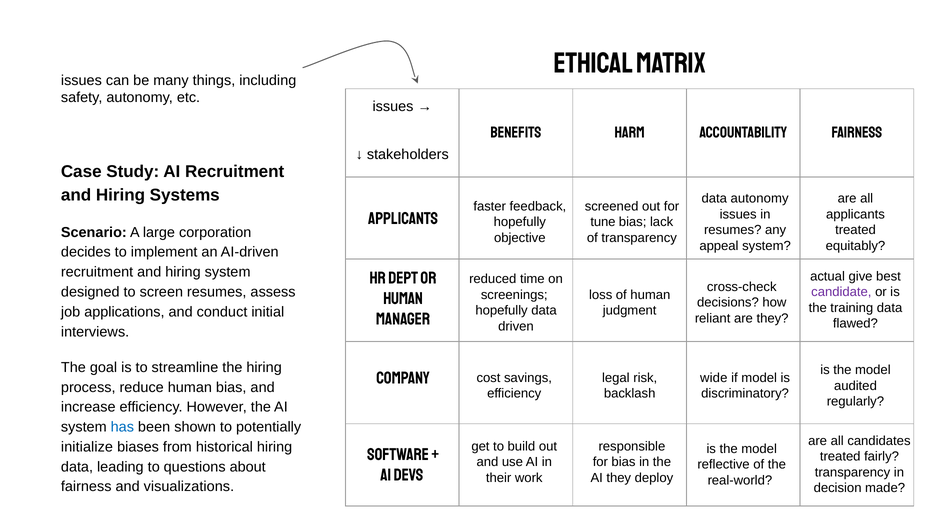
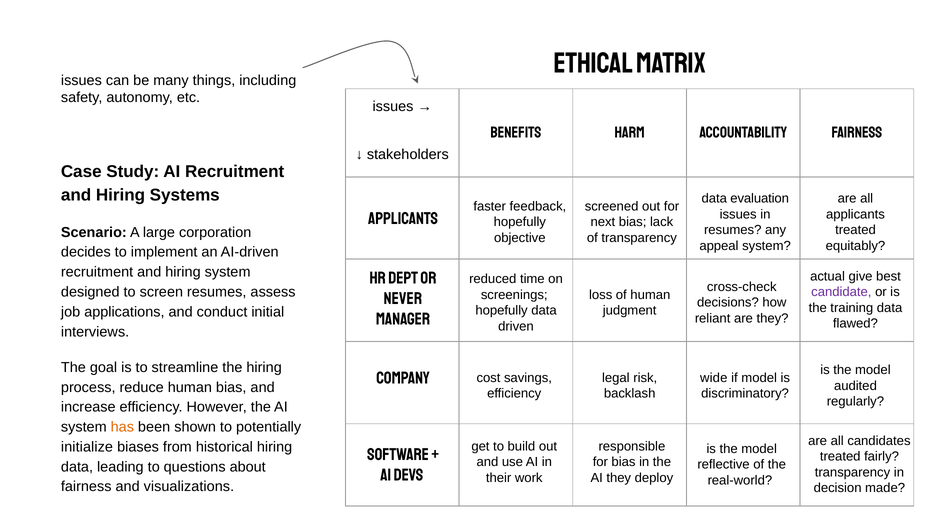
data autonomy: autonomy -> evaluation
tune: tune -> next
Human at (403, 298): Human -> Never
has colour: blue -> orange
